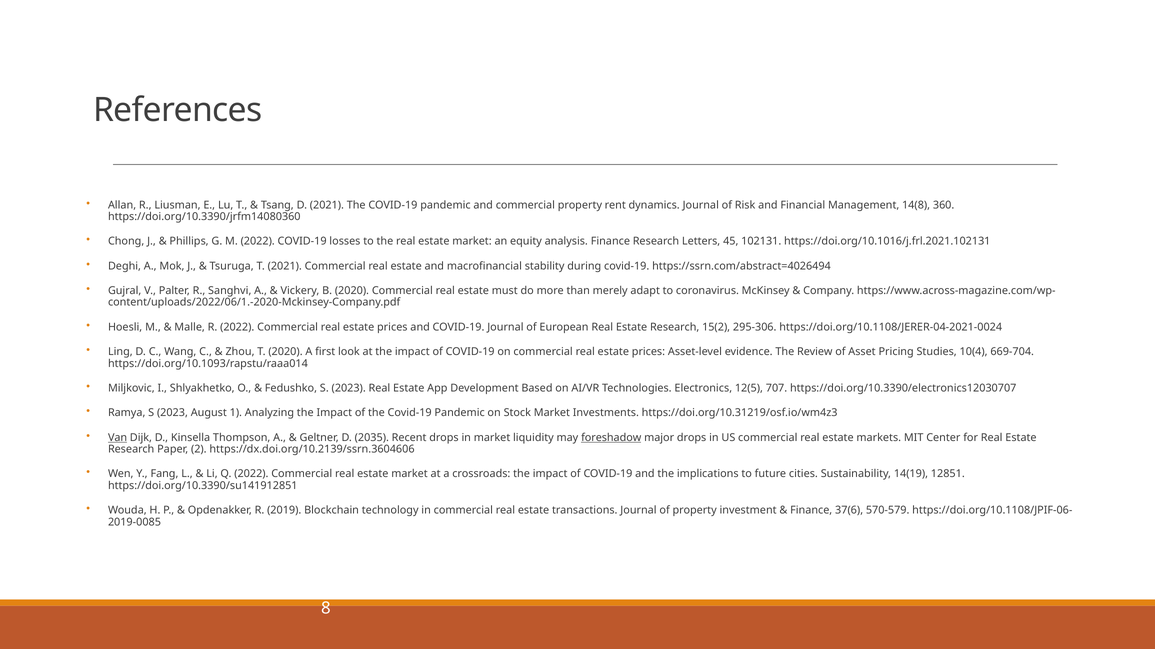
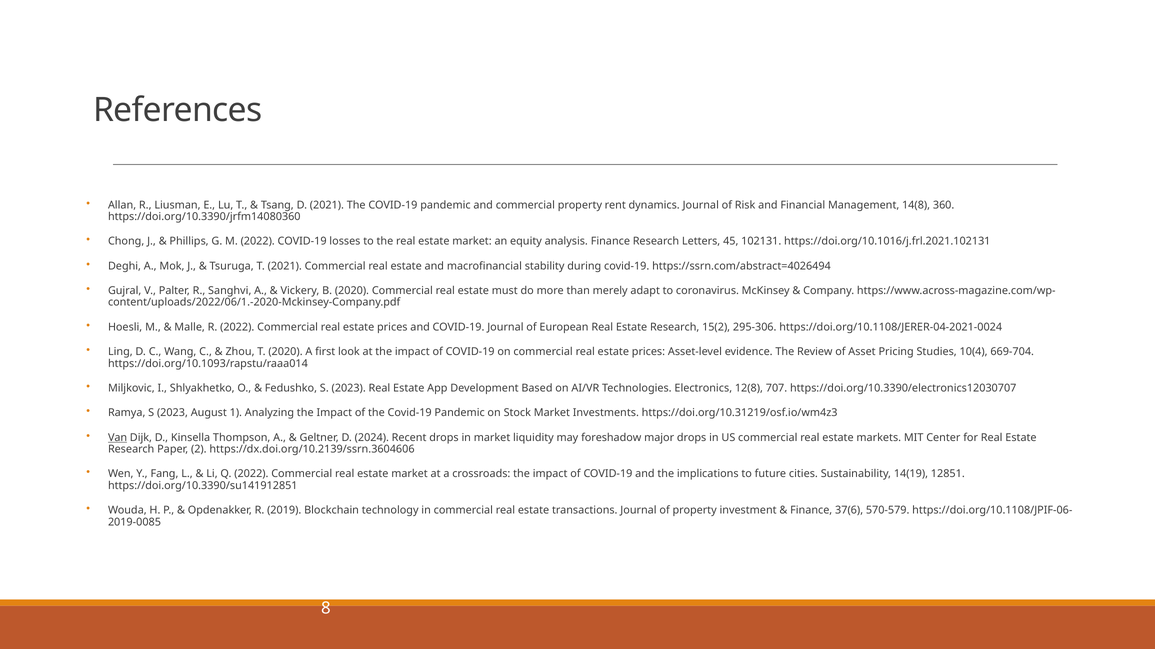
12(5: 12(5 -> 12(8
2035: 2035 -> 2024
foreshadow underline: present -> none
